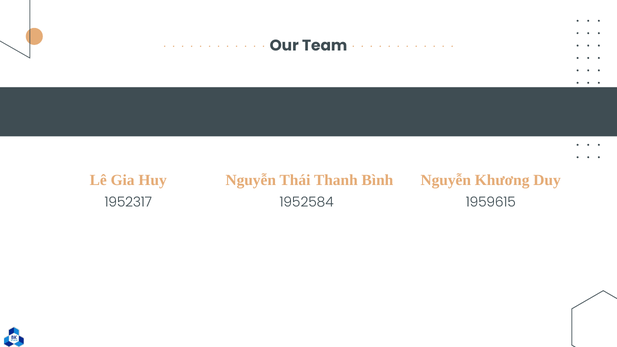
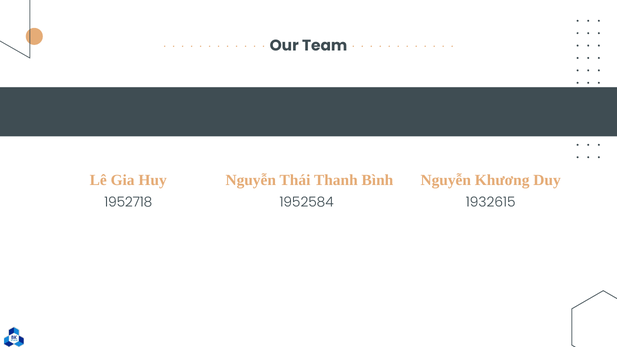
1952317: 1952317 -> 1952718
1959615: 1959615 -> 1932615
